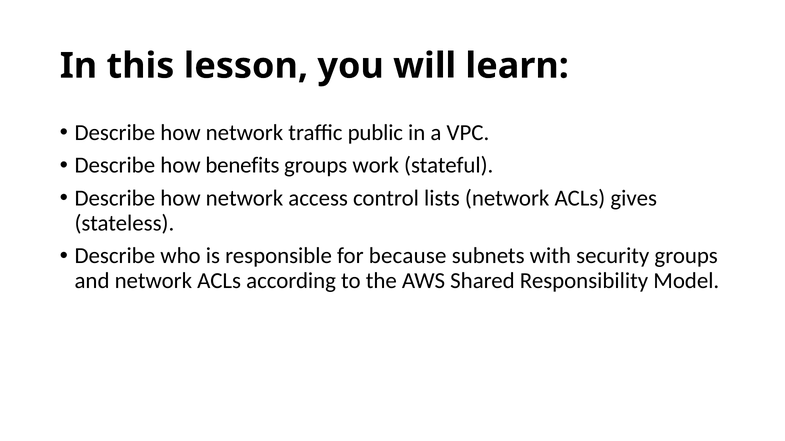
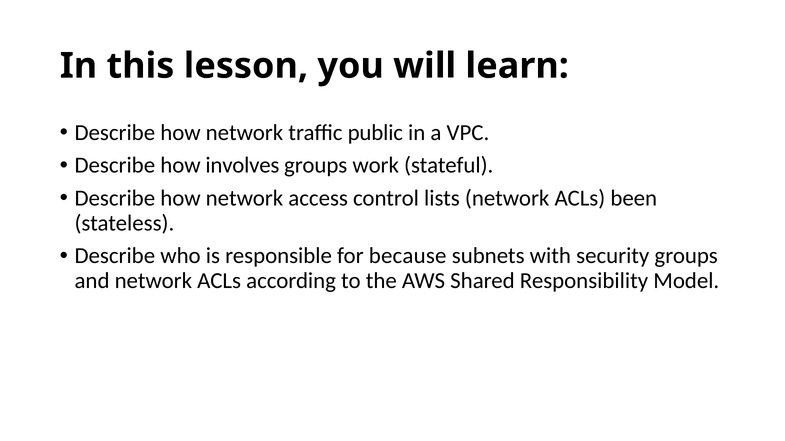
benefits: benefits -> involves
gives: gives -> been
